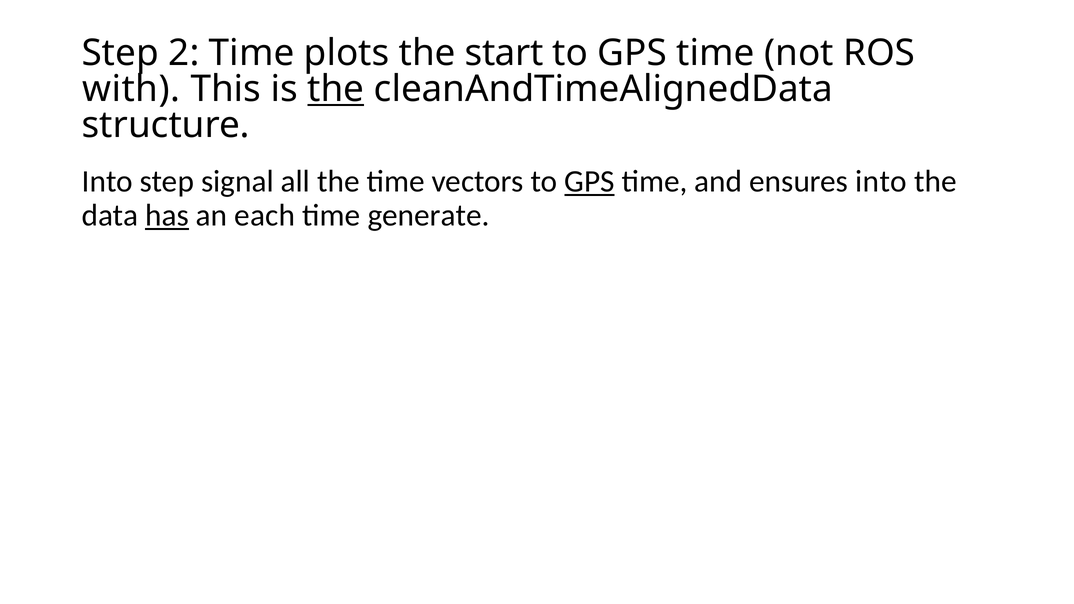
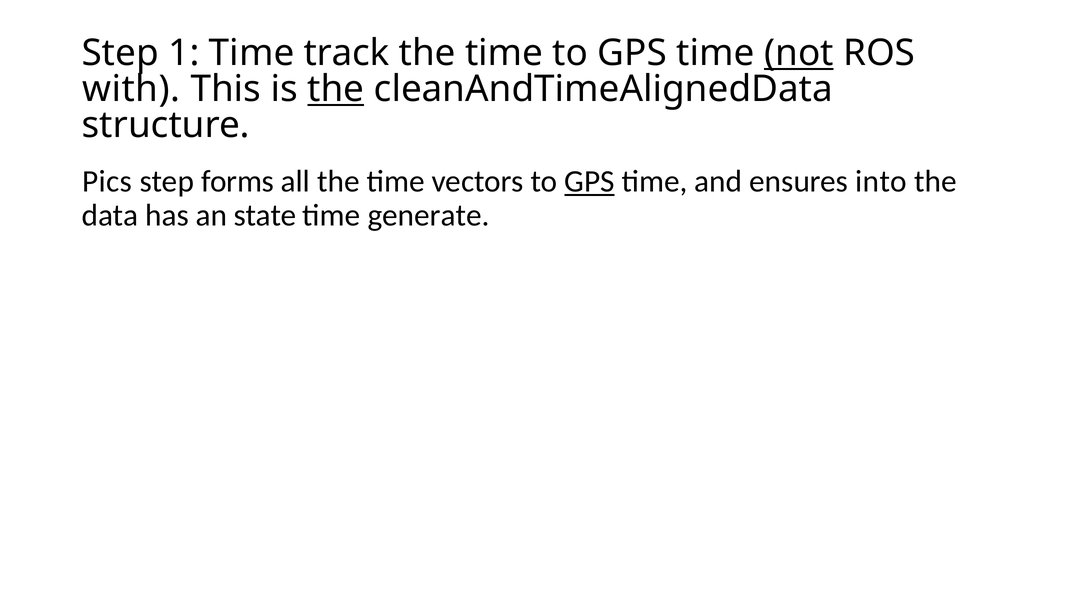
2: 2 -> 1
plots: plots -> track
start at (504, 53): start -> time
not underline: none -> present
Into at (107, 182): Into -> Pics
signal: signal -> forms
has underline: present -> none
each: each -> state
